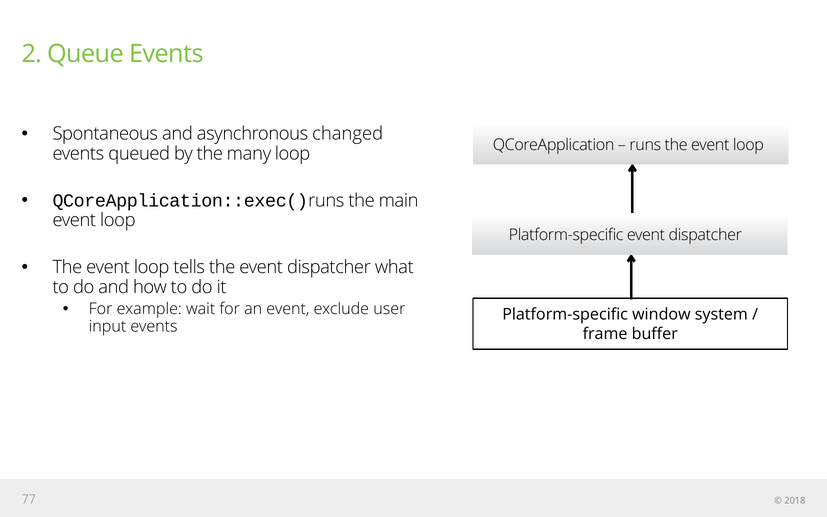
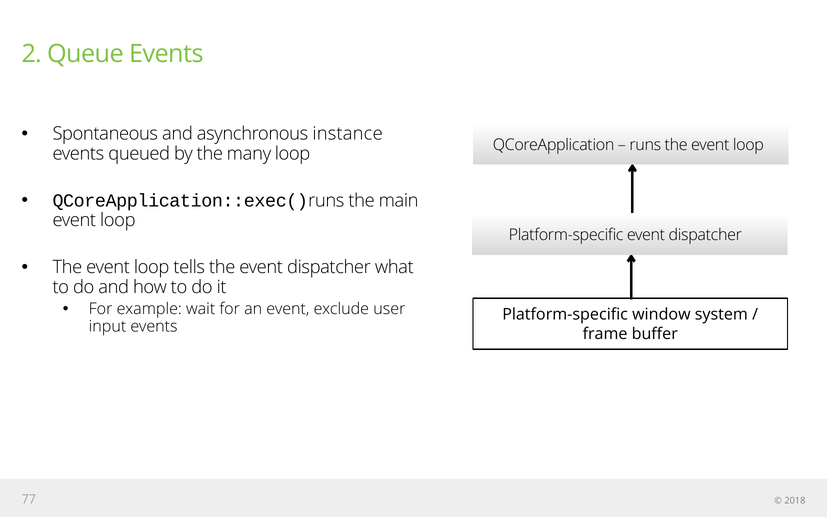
changed: changed -> instance
